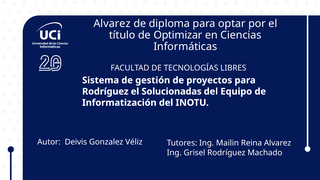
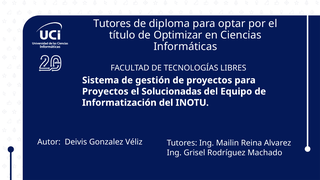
Alvarez at (112, 24): Alvarez -> Tutores
Rodríguez at (105, 91): Rodríguez -> Proyectos
